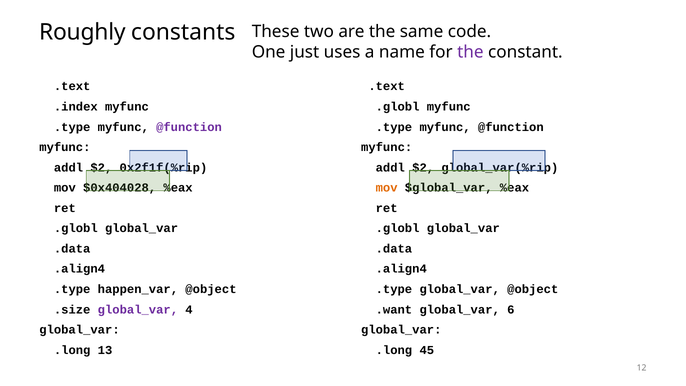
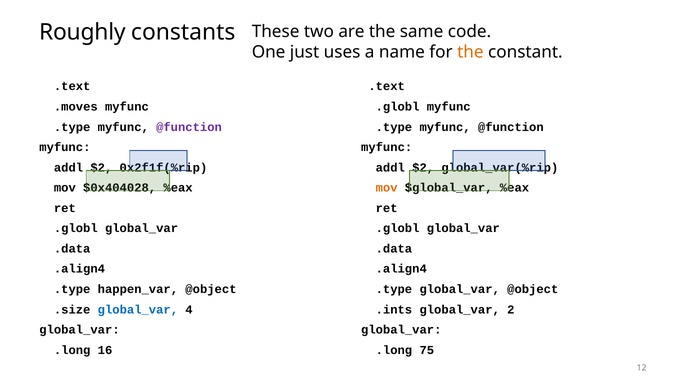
the at (470, 52) colour: purple -> orange
.index: .index -> .moves
global_var at (138, 309) colour: purple -> blue
.want: .want -> .ints
6: 6 -> 2
13: 13 -> 16
45: 45 -> 75
